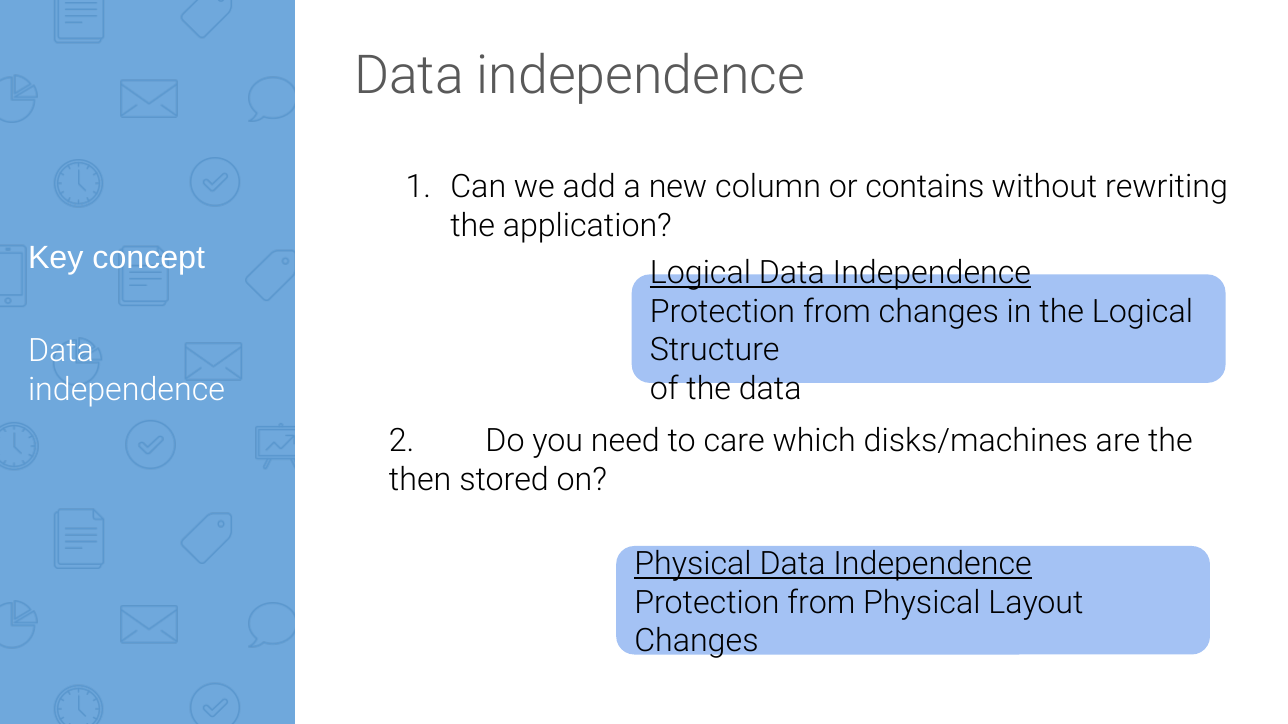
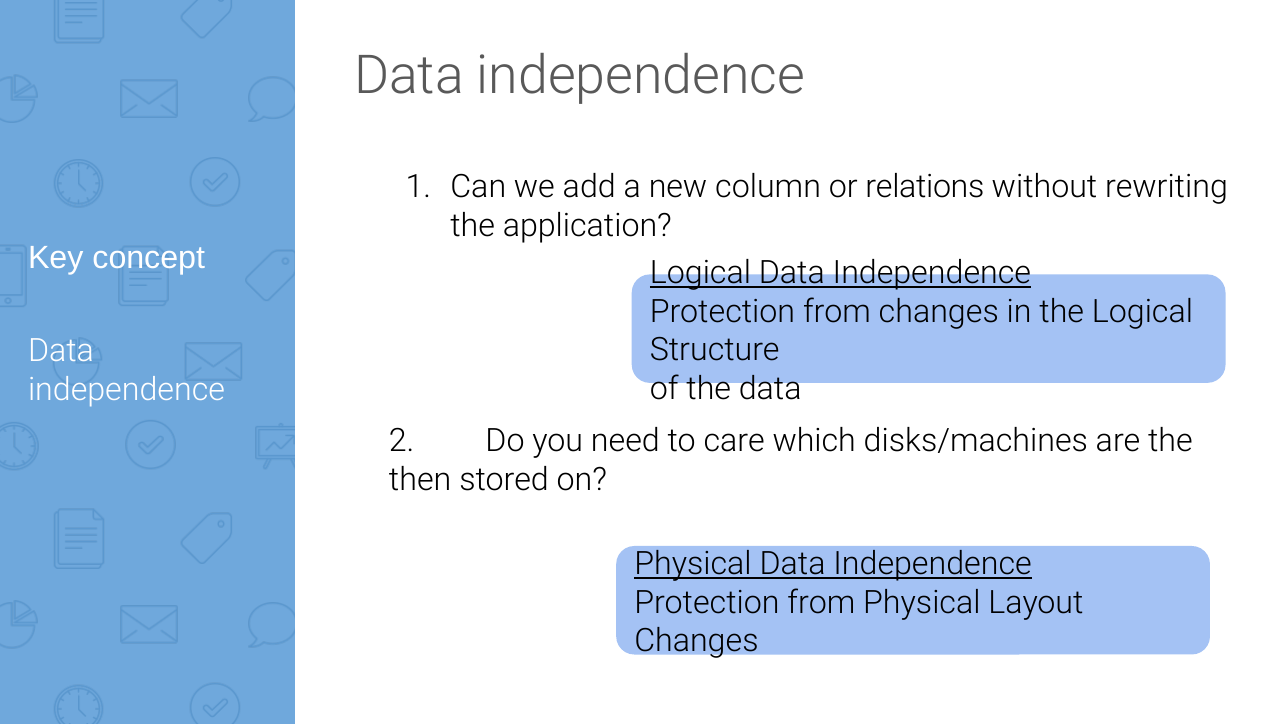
contains: contains -> relations
